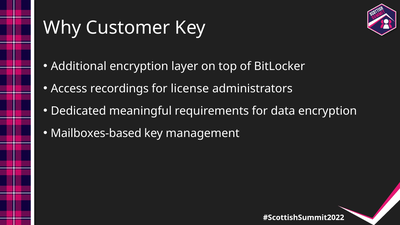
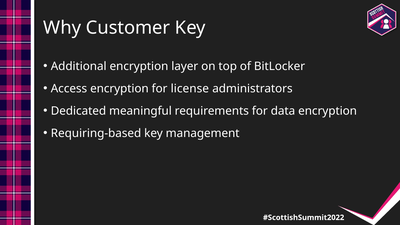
Access recordings: recordings -> encryption
Mailboxes-based: Mailboxes-based -> Requiring-based
